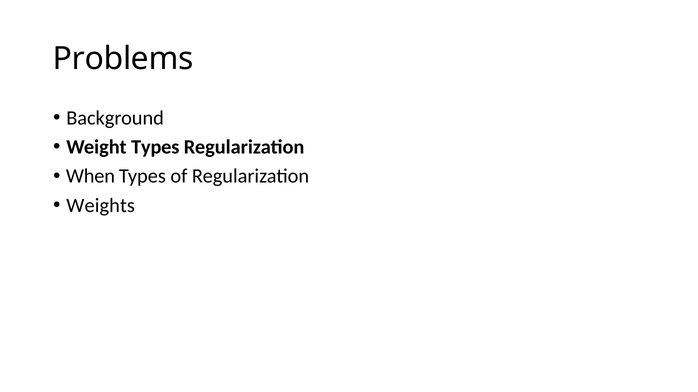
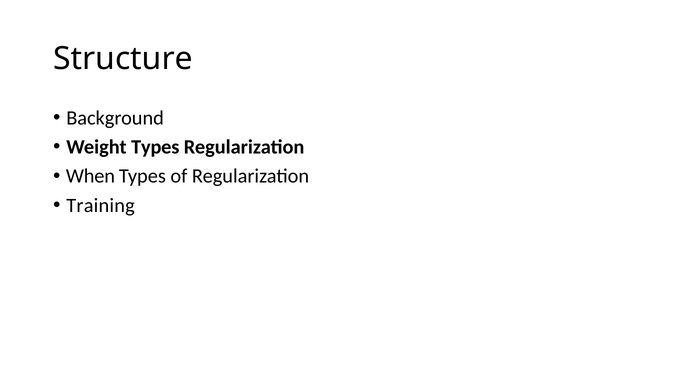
Problems: Problems -> Structure
Weights: Weights -> Training
